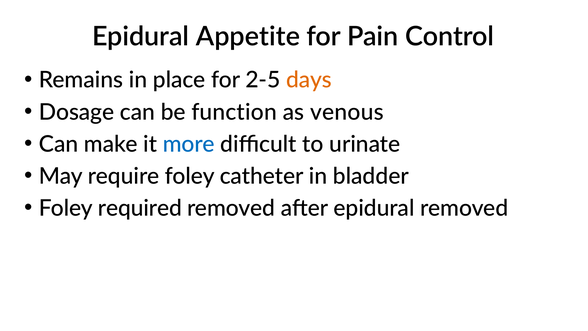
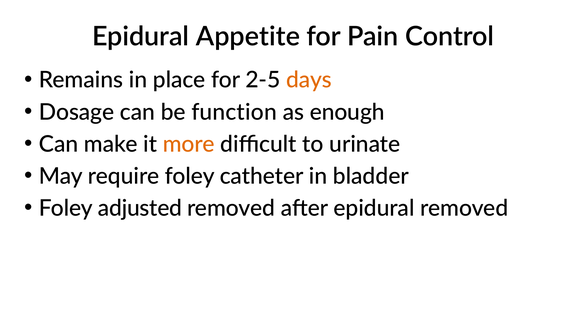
venous: venous -> enough
more colour: blue -> orange
required: required -> adjusted
